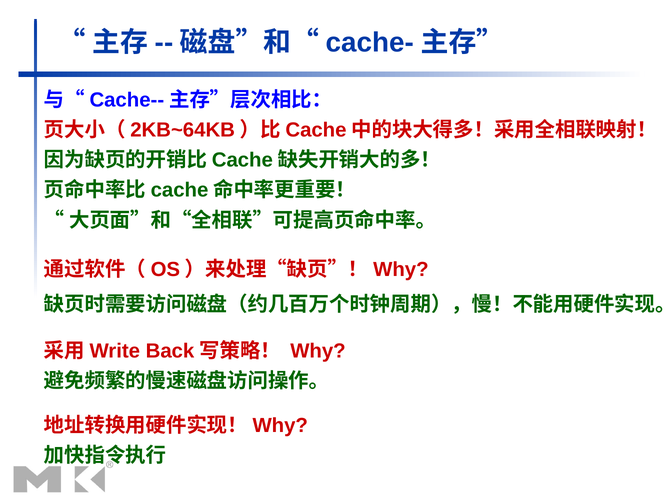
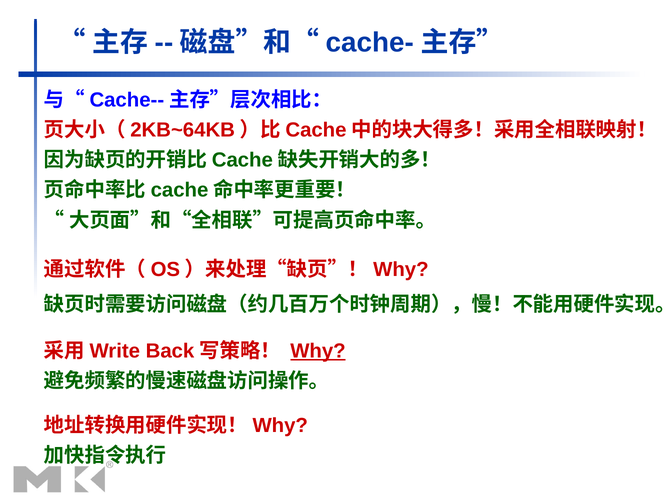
Why underline: none -> present
